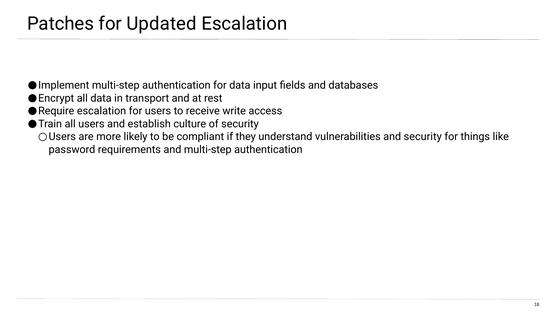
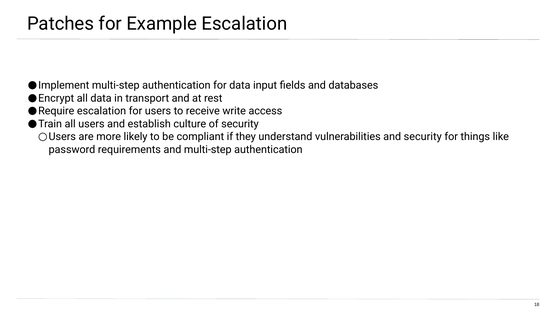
Updated: Updated -> Example
